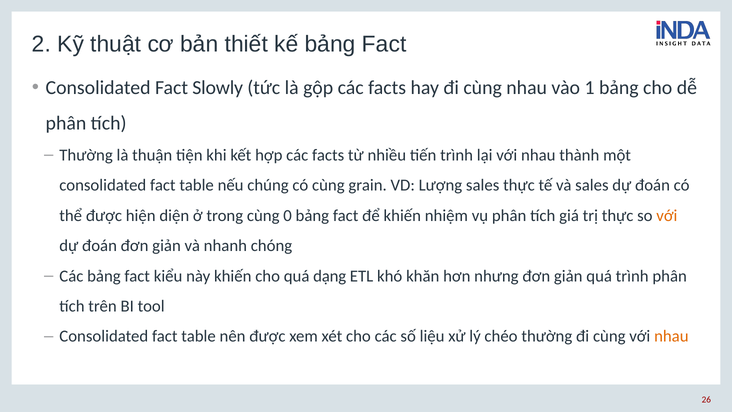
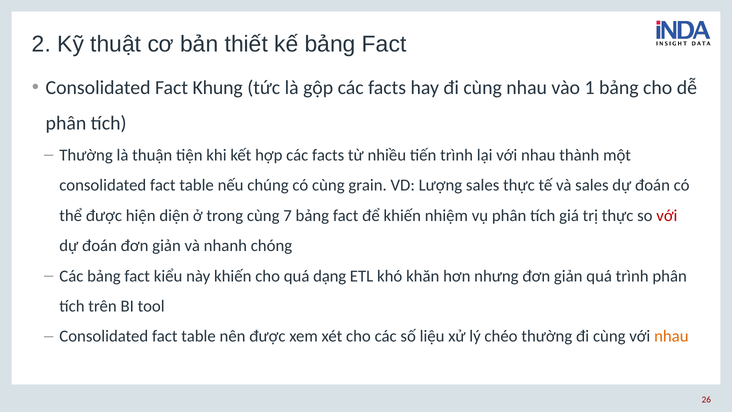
Slowly: Slowly -> Khung
0: 0 -> 7
với at (667, 215) colour: orange -> red
